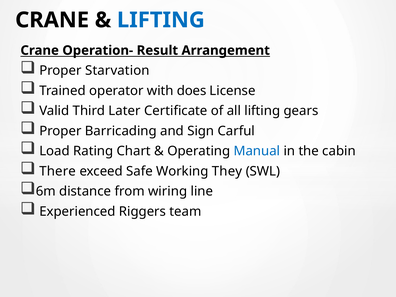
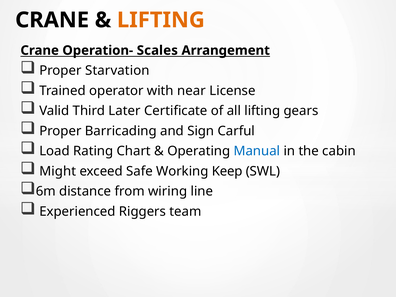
LIFTING at (161, 20) colour: blue -> orange
Result: Result -> Scales
does: does -> near
There: There -> Might
They: They -> Keep
